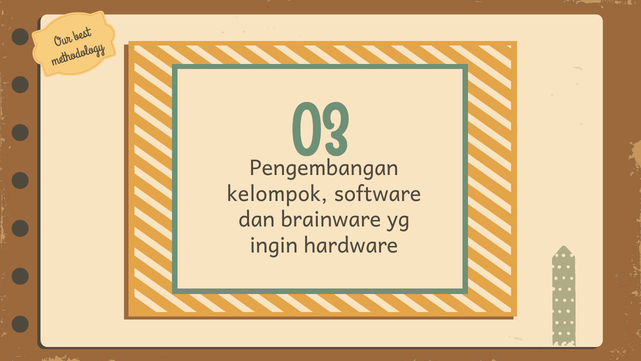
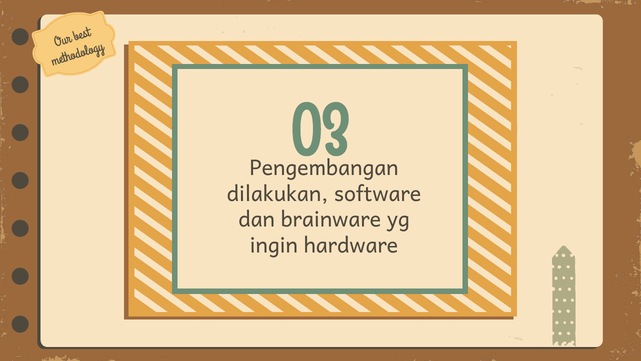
kelompok: kelompok -> dilakukan
